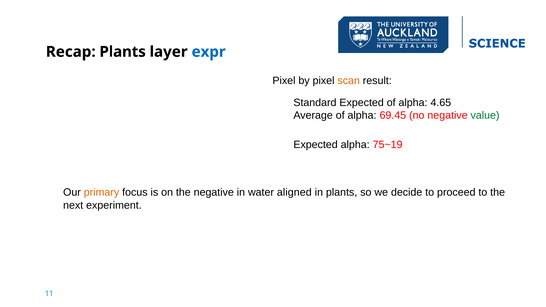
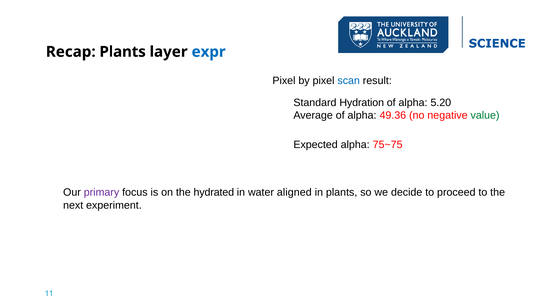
scan colour: orange -> blue
Standard Expected: Expected -> Hydration
4.65: 4.65 -> 5.20
69.45: 69.45 -> 49.36
75~19: 75~19 -> 75~75
primary colour: orange -> purple
the negative: negative -> hydrated
